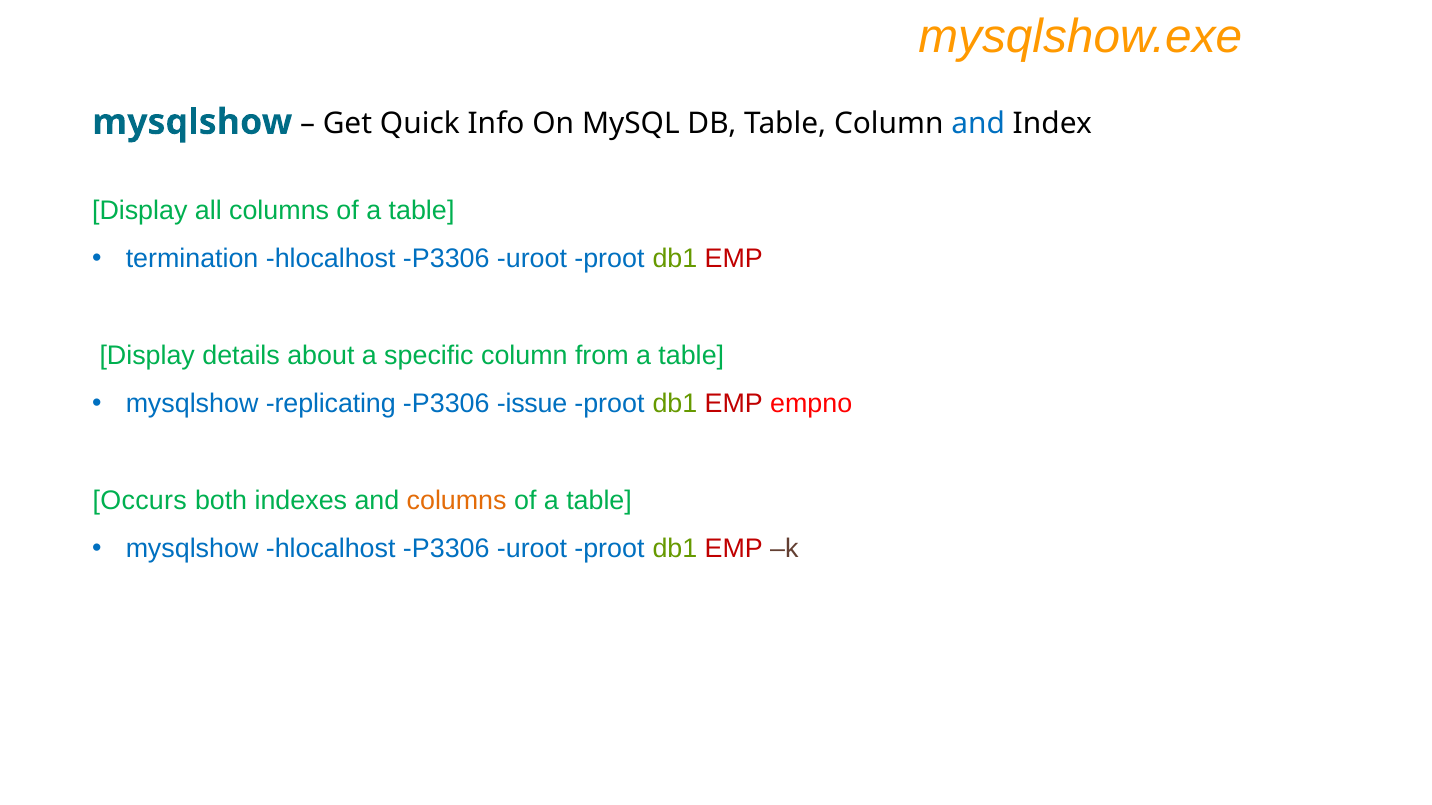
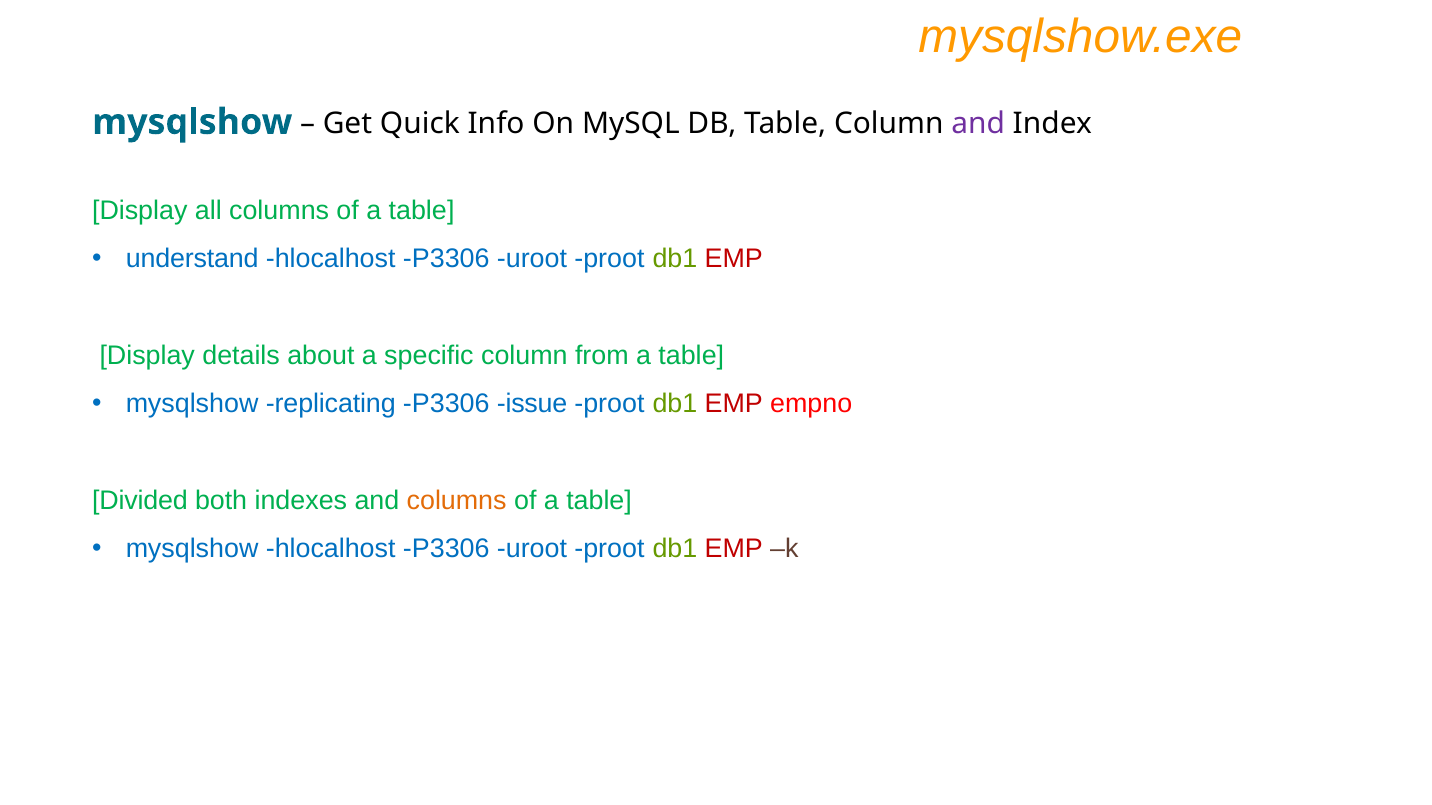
and at (978, 124) colour: blue -> purple
termination: termination -> understand
Occurs: Occurs -> Divided
